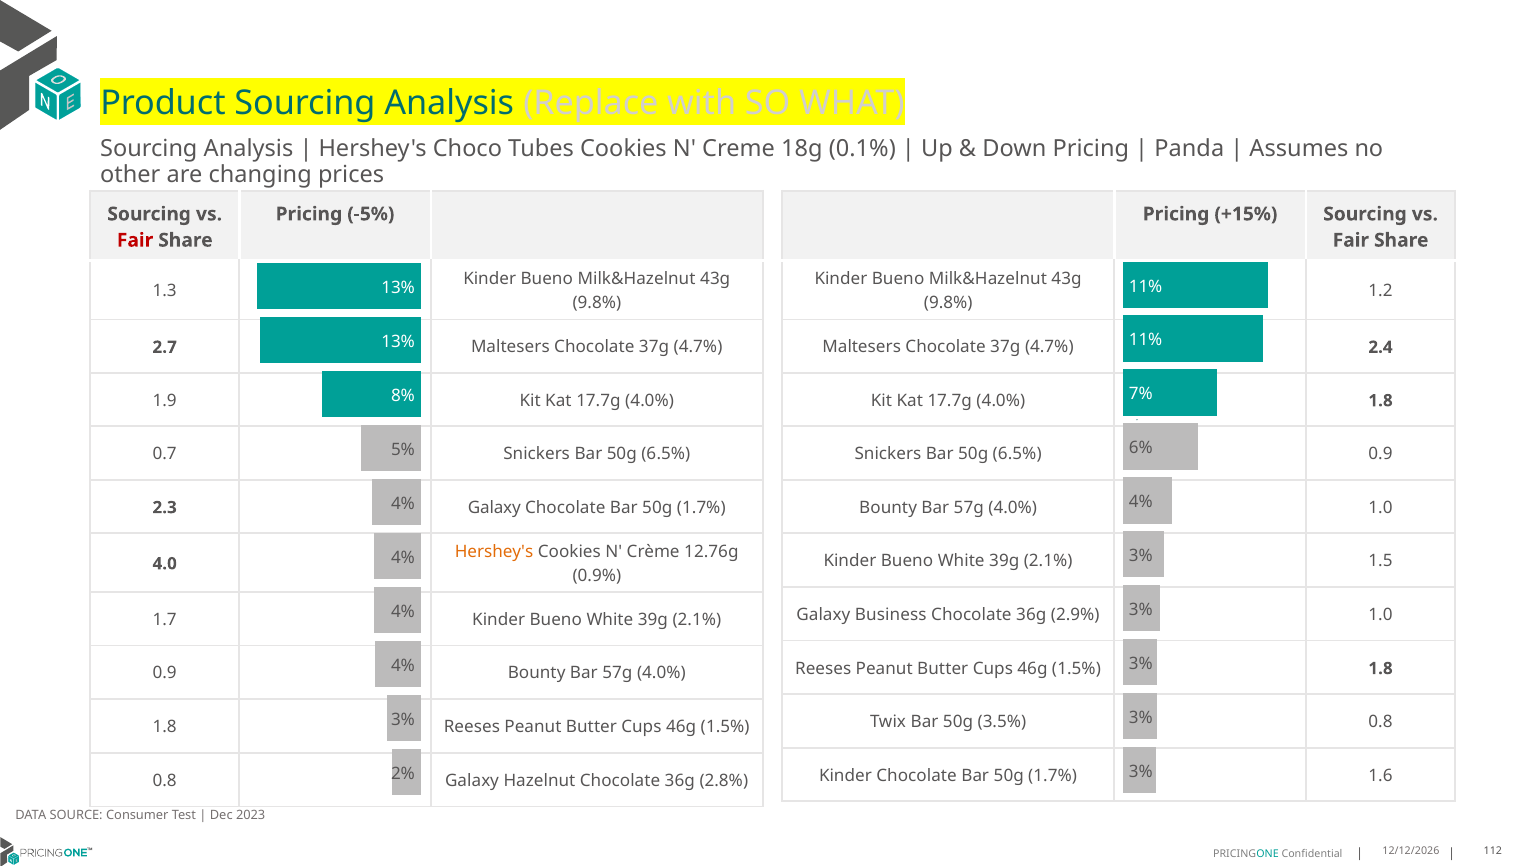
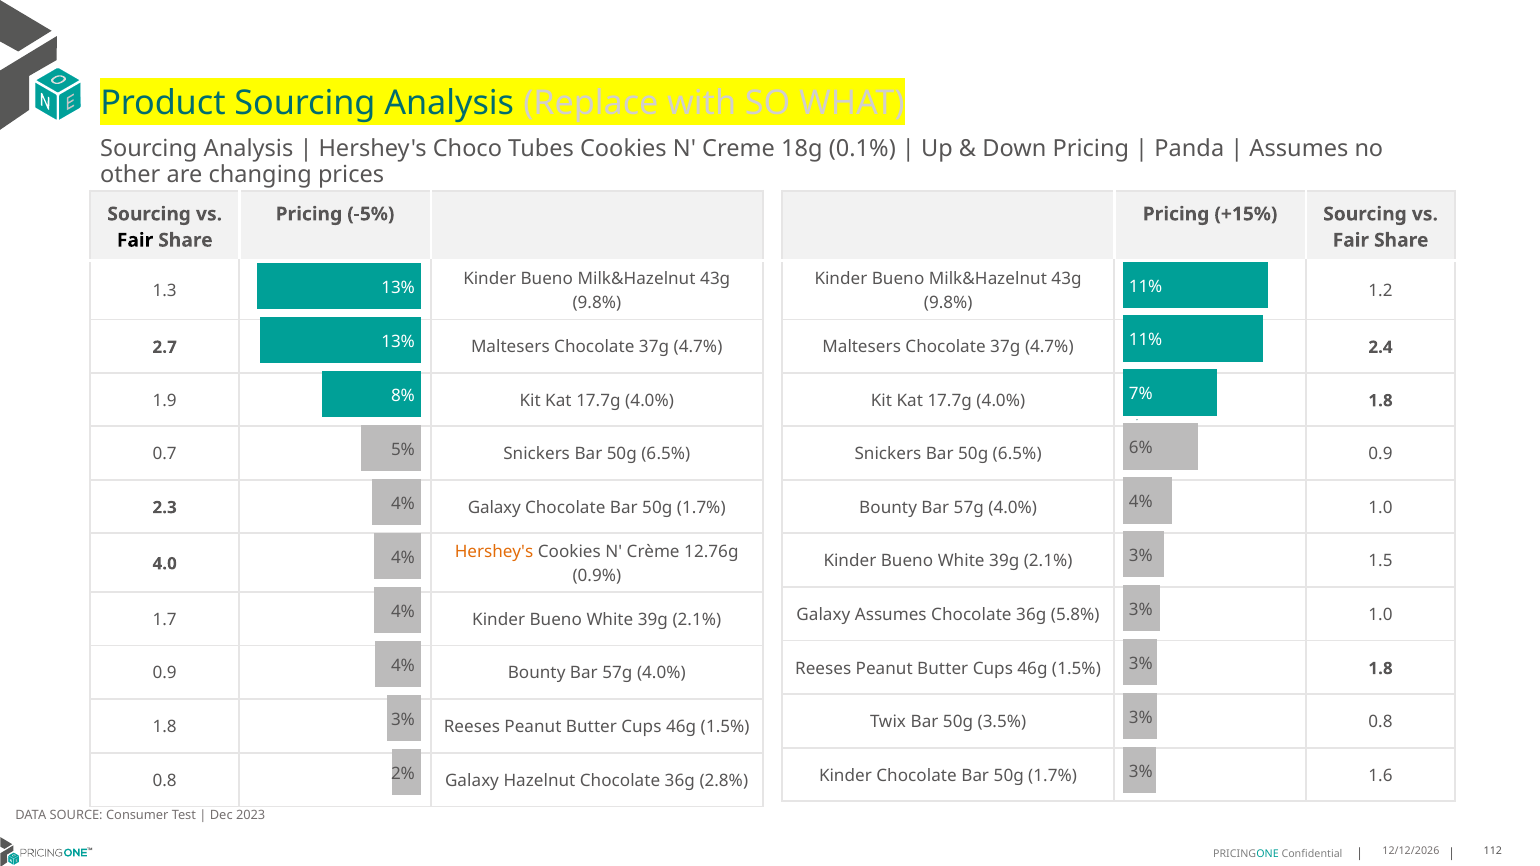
Fair at (135, 240) colour: red -> black
Galaxy Business: Business -> Assumes
2.9%: 2.9% -> 5.8%
